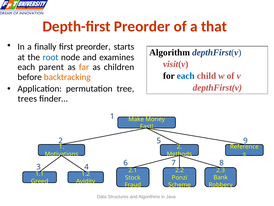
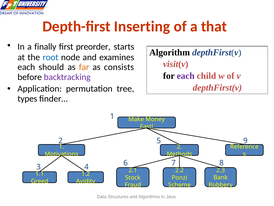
Depth-first Preorder: Preorder -> Inserting
parent: parent -> should
children: children -> consists
each at (186, 76) colour: blue -> purple
backtracking colour: orange -> purple
trees: trees -> types
